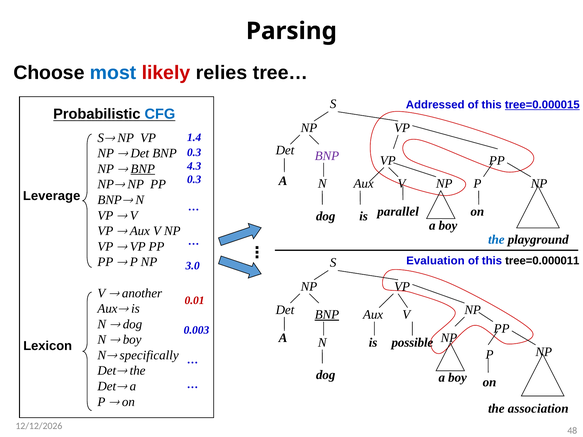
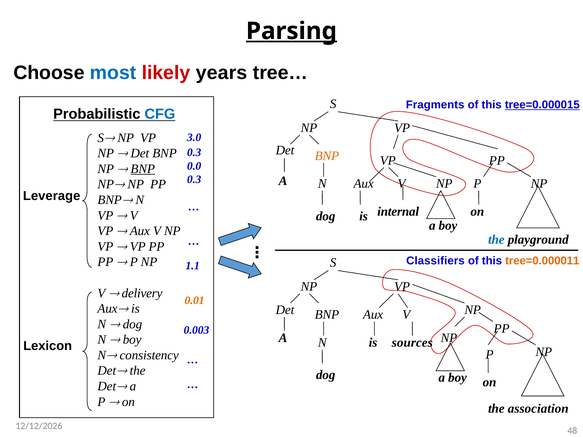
Parsing underline: none -> present
relies: relies -> years
Addressed: Addressed -> Fragments
1.4: 1.4 -> 3.0
BNP at (327, 156) colour: purple -> orange
4.3: 4.3 -> 0.0
parallel: parallel -> internal
Evaluation: Evaluation -> Classifiers
tree=0.000011 colour: black -> orange
3.0: 3.0 -> 1.1
another: another -> delivery
0.01 colour: red -> orange
BNP at (327, 315) underline: present -> none
possible: possible -> sources
specifically: specifically -> consistency
